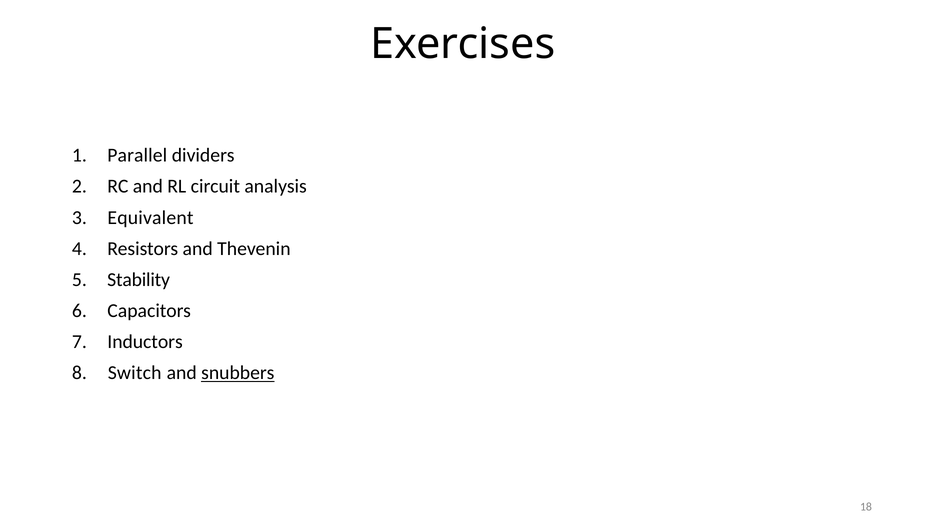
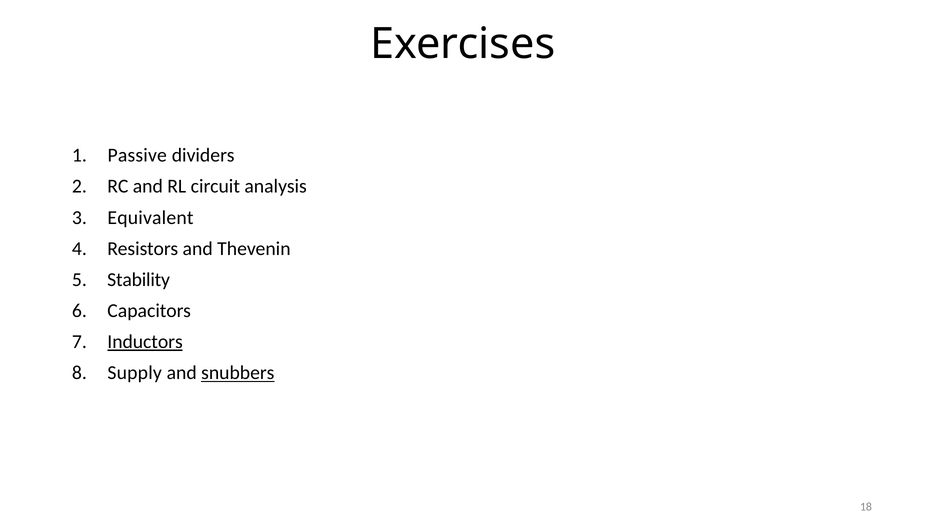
Parallel: Parallel -> Passive
Inductors underline: none -> present
Switch: Switch -> Supply
